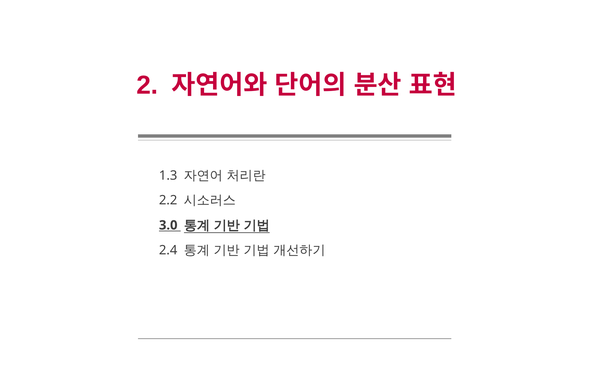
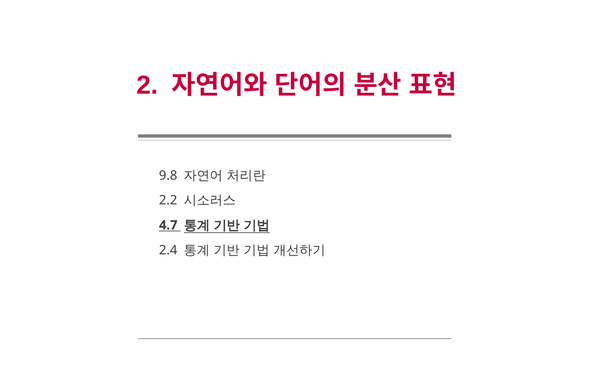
1.3: 1.3 -> 9.8
3.0: 3.0 -> 4.7
